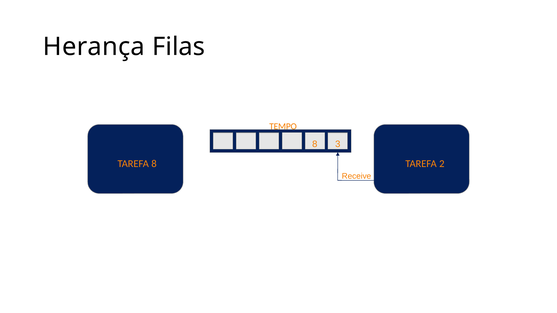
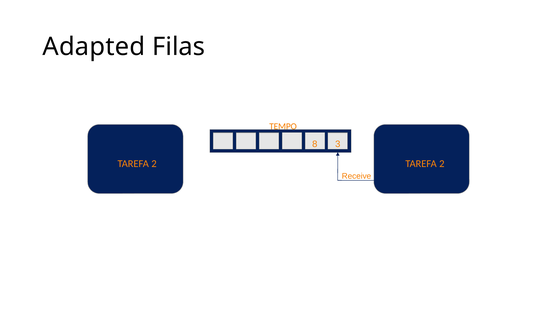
Herança: Herança -> Adapted
8 at (154, 164): 8 -> 2
